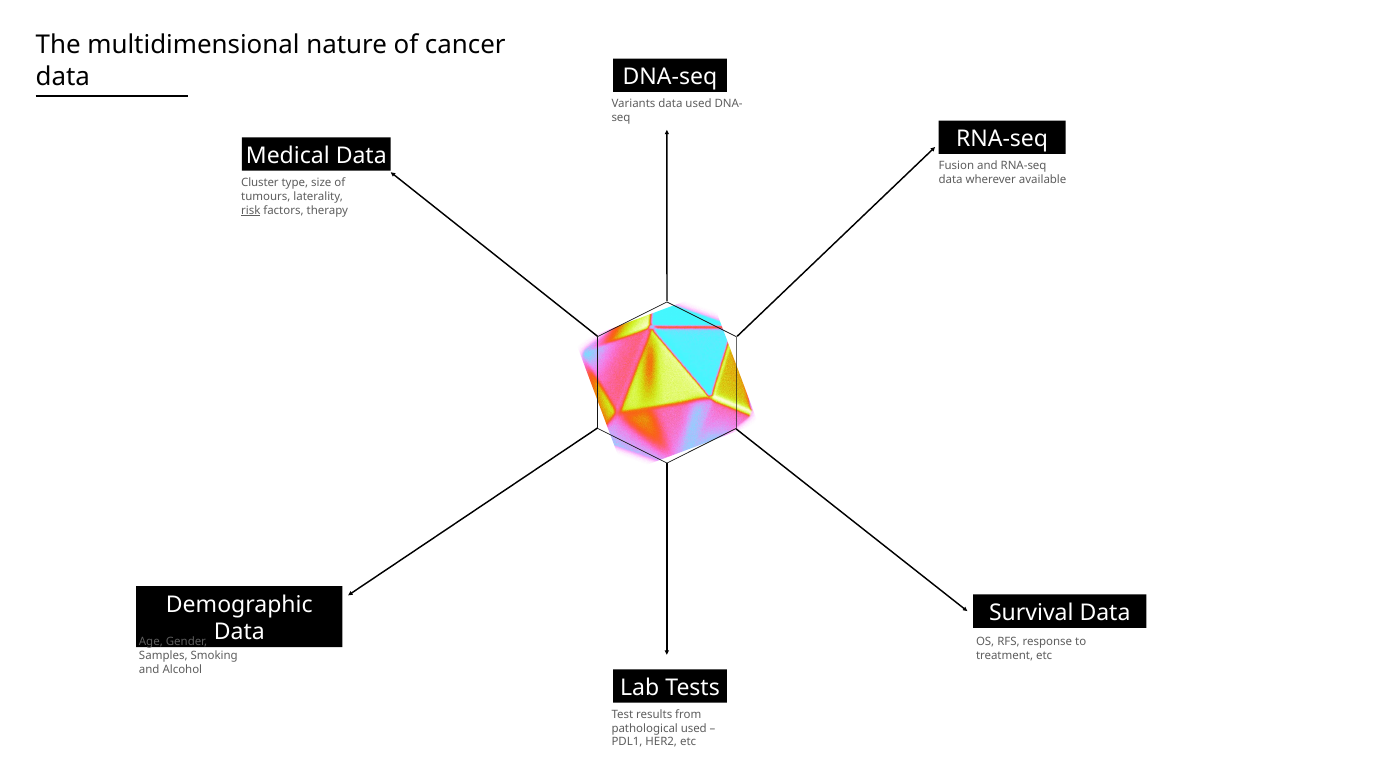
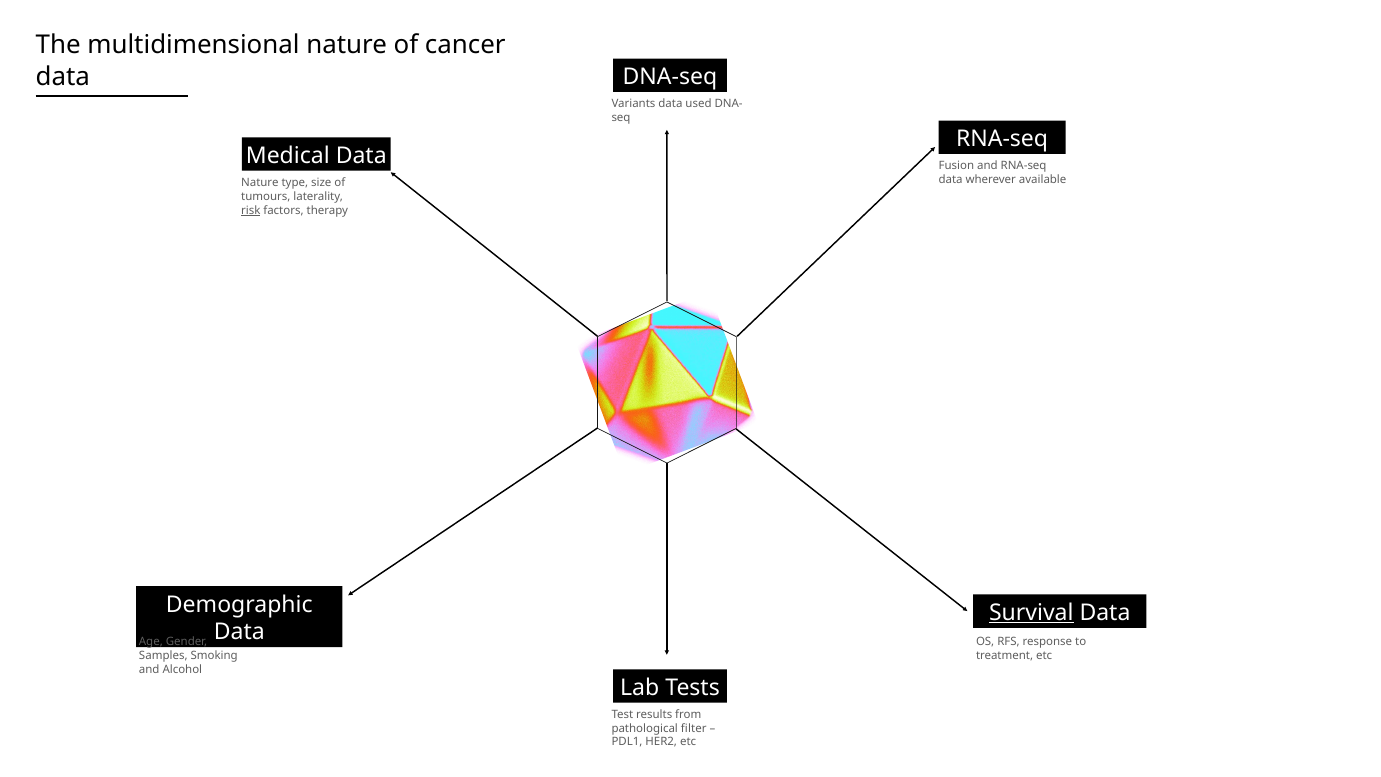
Cluster at (260, 183): Cluster -> Nature
Survival underline: none -> present
pathological used: used -> filter
